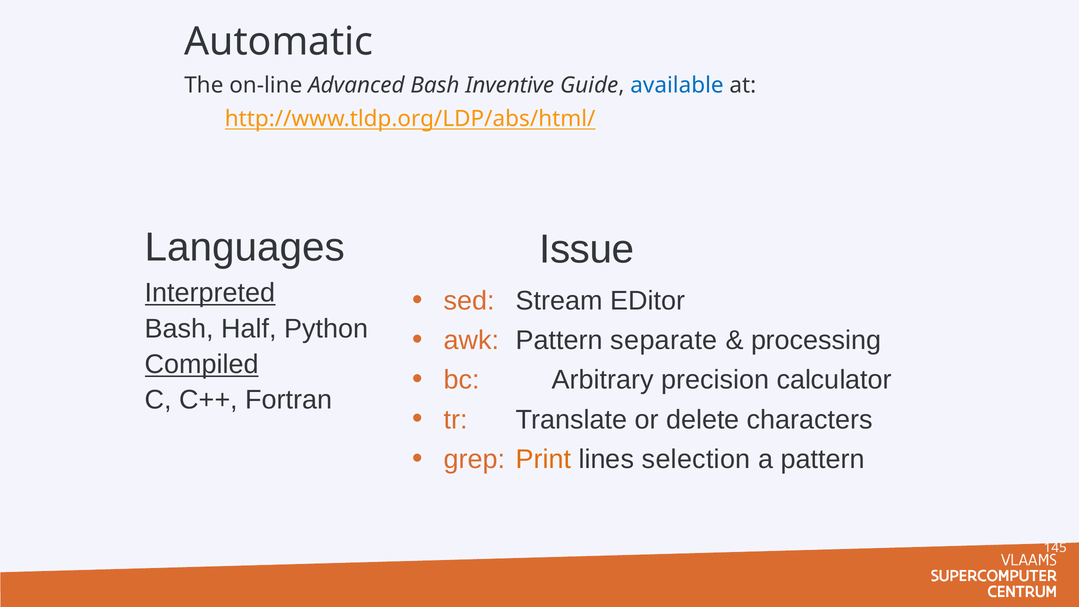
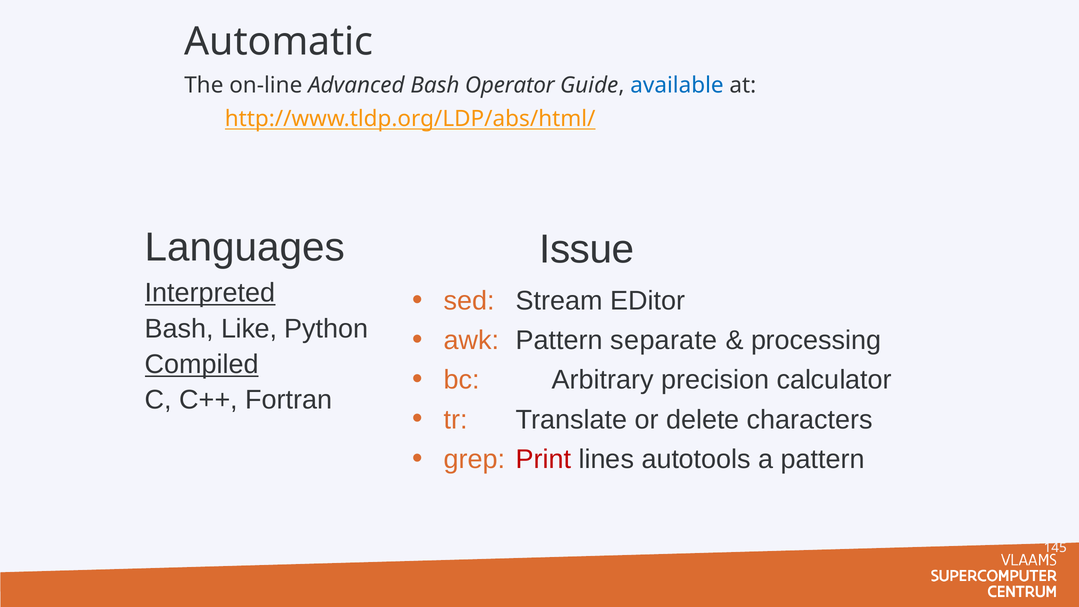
Inventive: Inventive -> Operator
Half: Half -> Like
Print colour: orange -> red
selection: selection -> autotools
